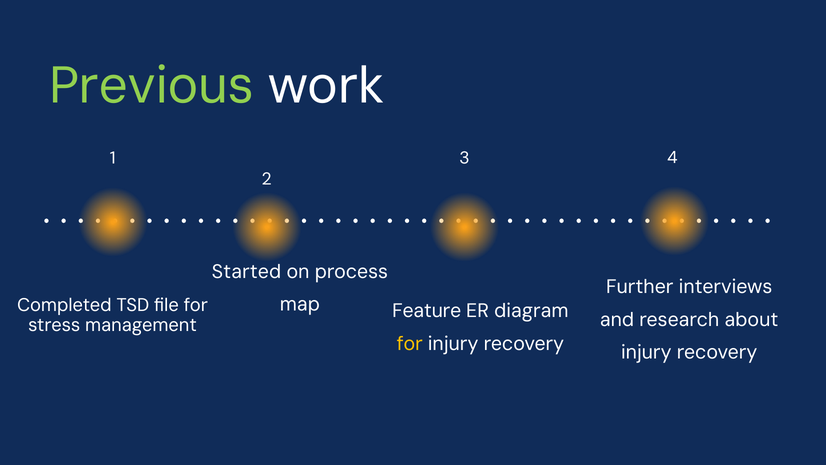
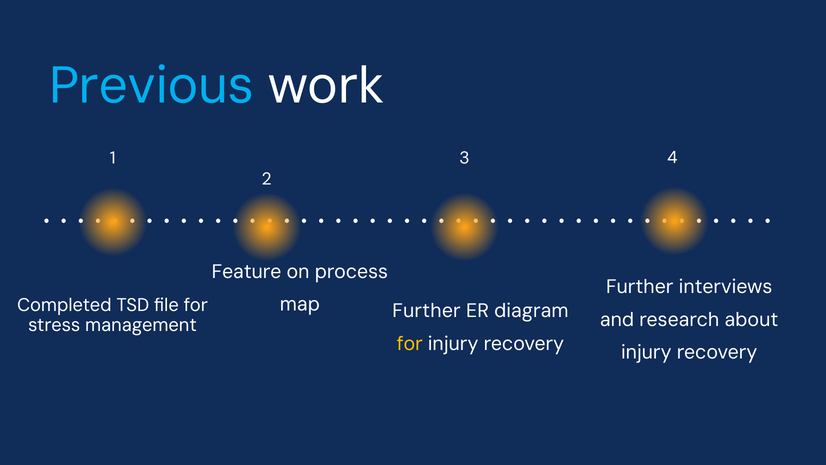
Previous colour: light green -> light blue
Started: Started -> Feature
map Feature: Feature -> Further
